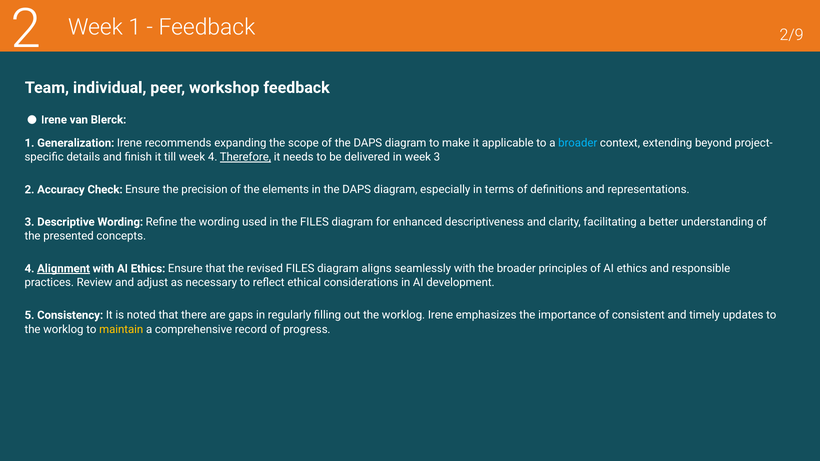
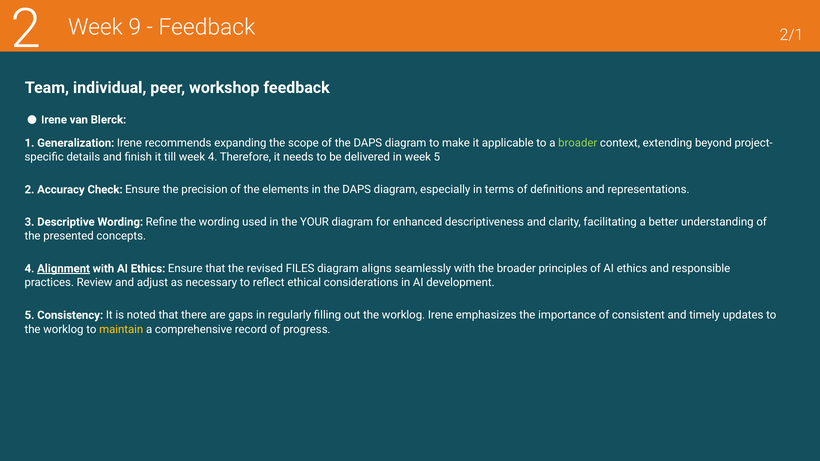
Week 1: 1 -> 9
2/9: 2/9 -> 2/1
broader at (578, 143) colour: light blue -> light green
Therefore underline: present -> none
week 3: 3 -> 5
the FILES: FILES -> YOUR
